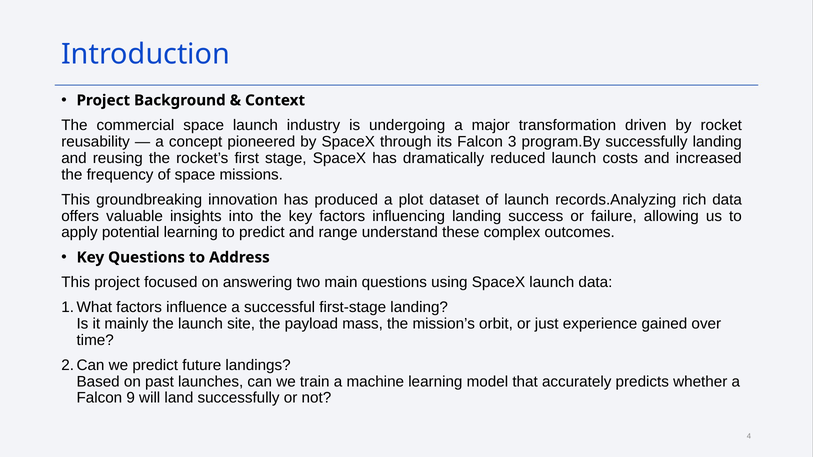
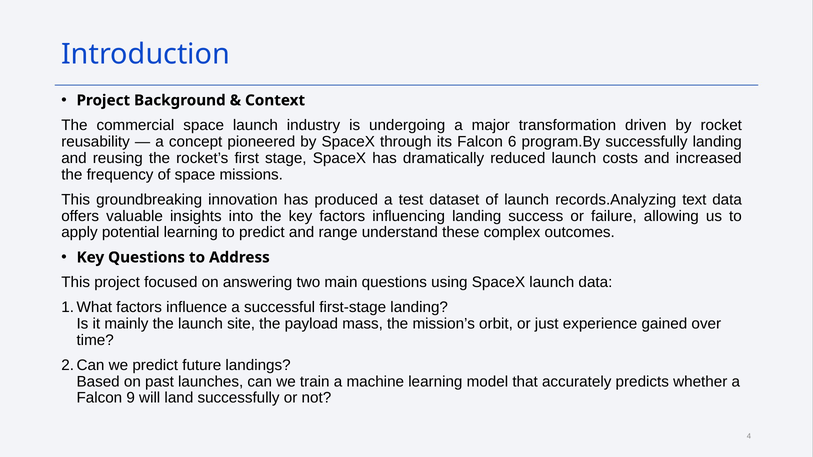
3: 3 -> 6
plot: plot -> test
rich: rich -> text
